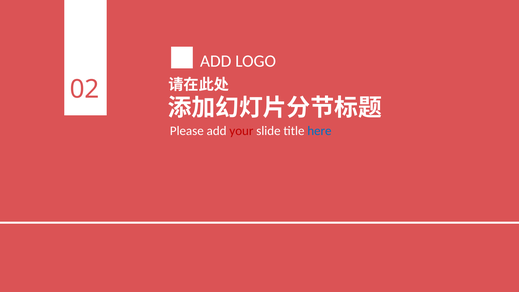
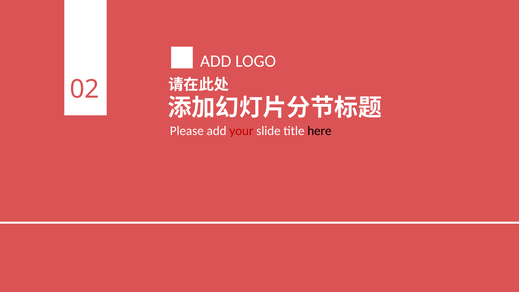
here colour: blue -> black
